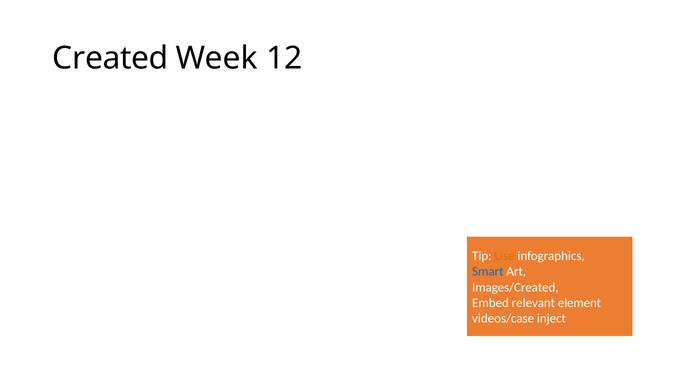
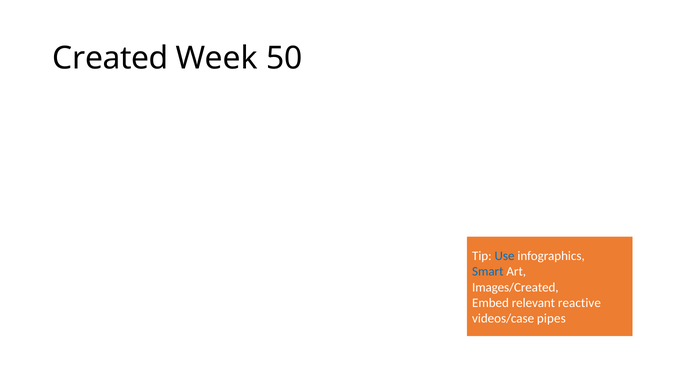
12: 12 -> 50
Use colour: orange -> blue
element: element -> reactive
inject: inject -> pipes
